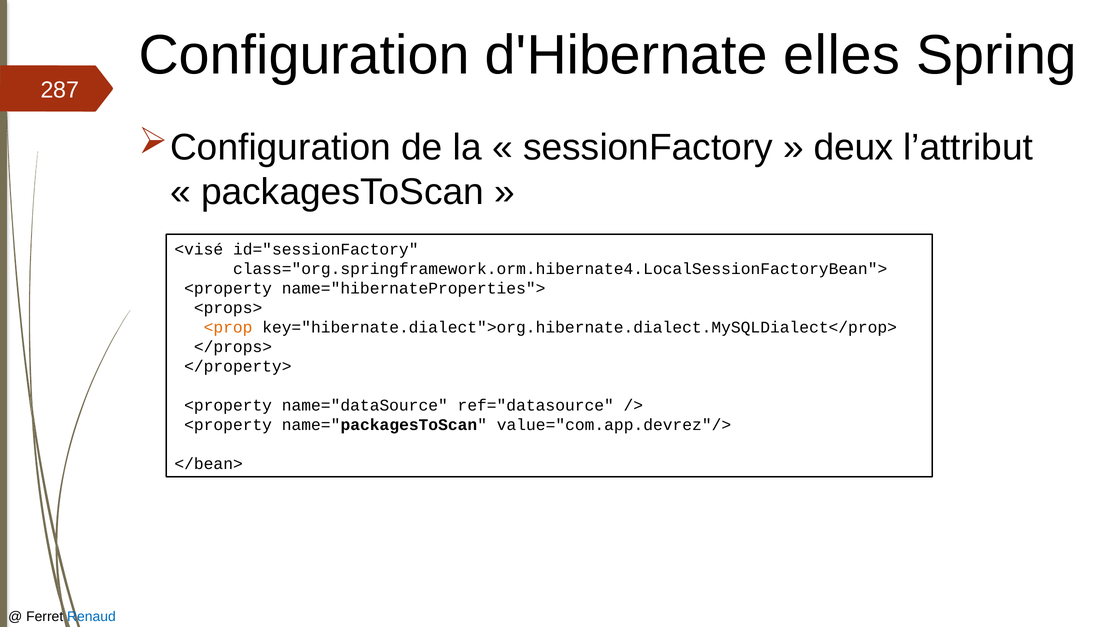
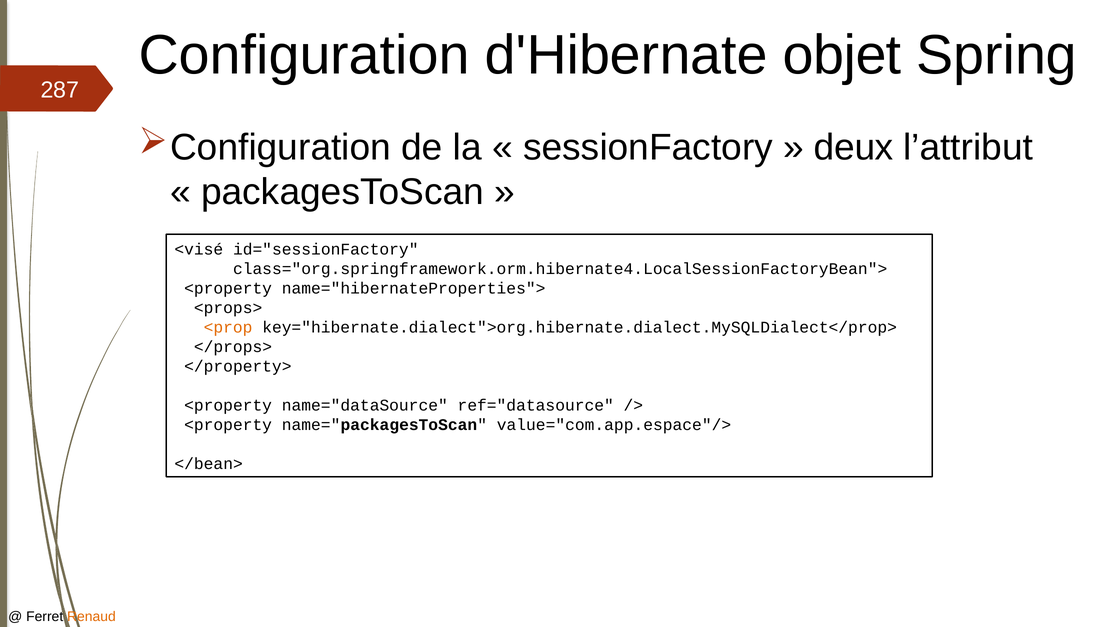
elles: elles -> objet
value="com.app.devrez"/>: value="com.app.devrez"/> -> value="com.app.espace"/>
Renaud colour: blue -> orange
